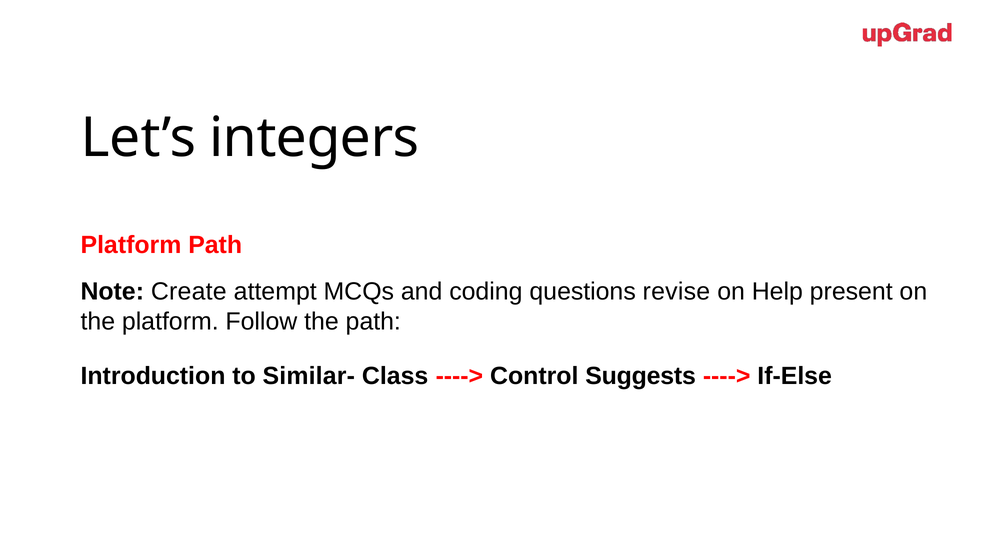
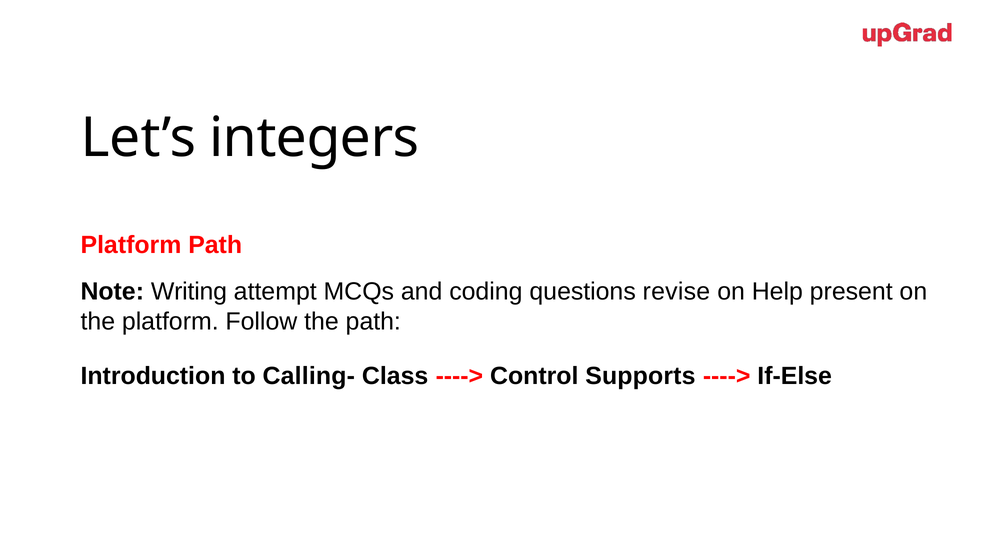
Create: Create -> Writing
Similar-: Similar- -> Calling-
Suggests: Suggests -> Supports
